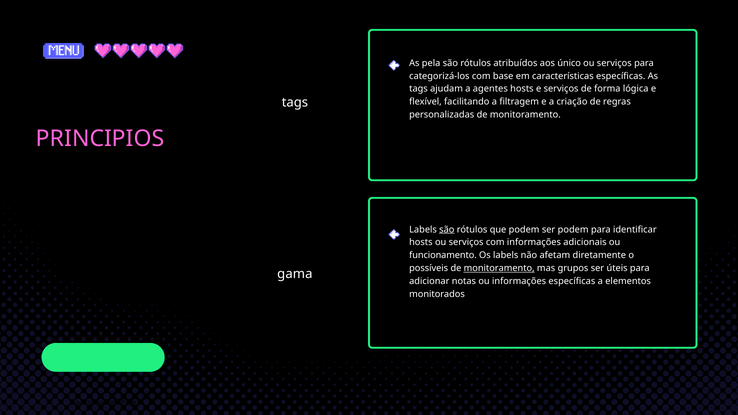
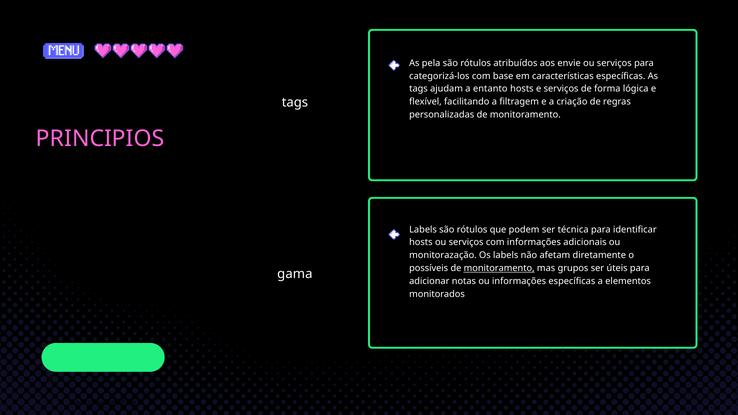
único: único -> envie
agentes: agentes -> entanto
são at (447, 230) underline: present -> none
ser podem: podem -> técnica
funcionamento: funcionamento -> monitorazação
